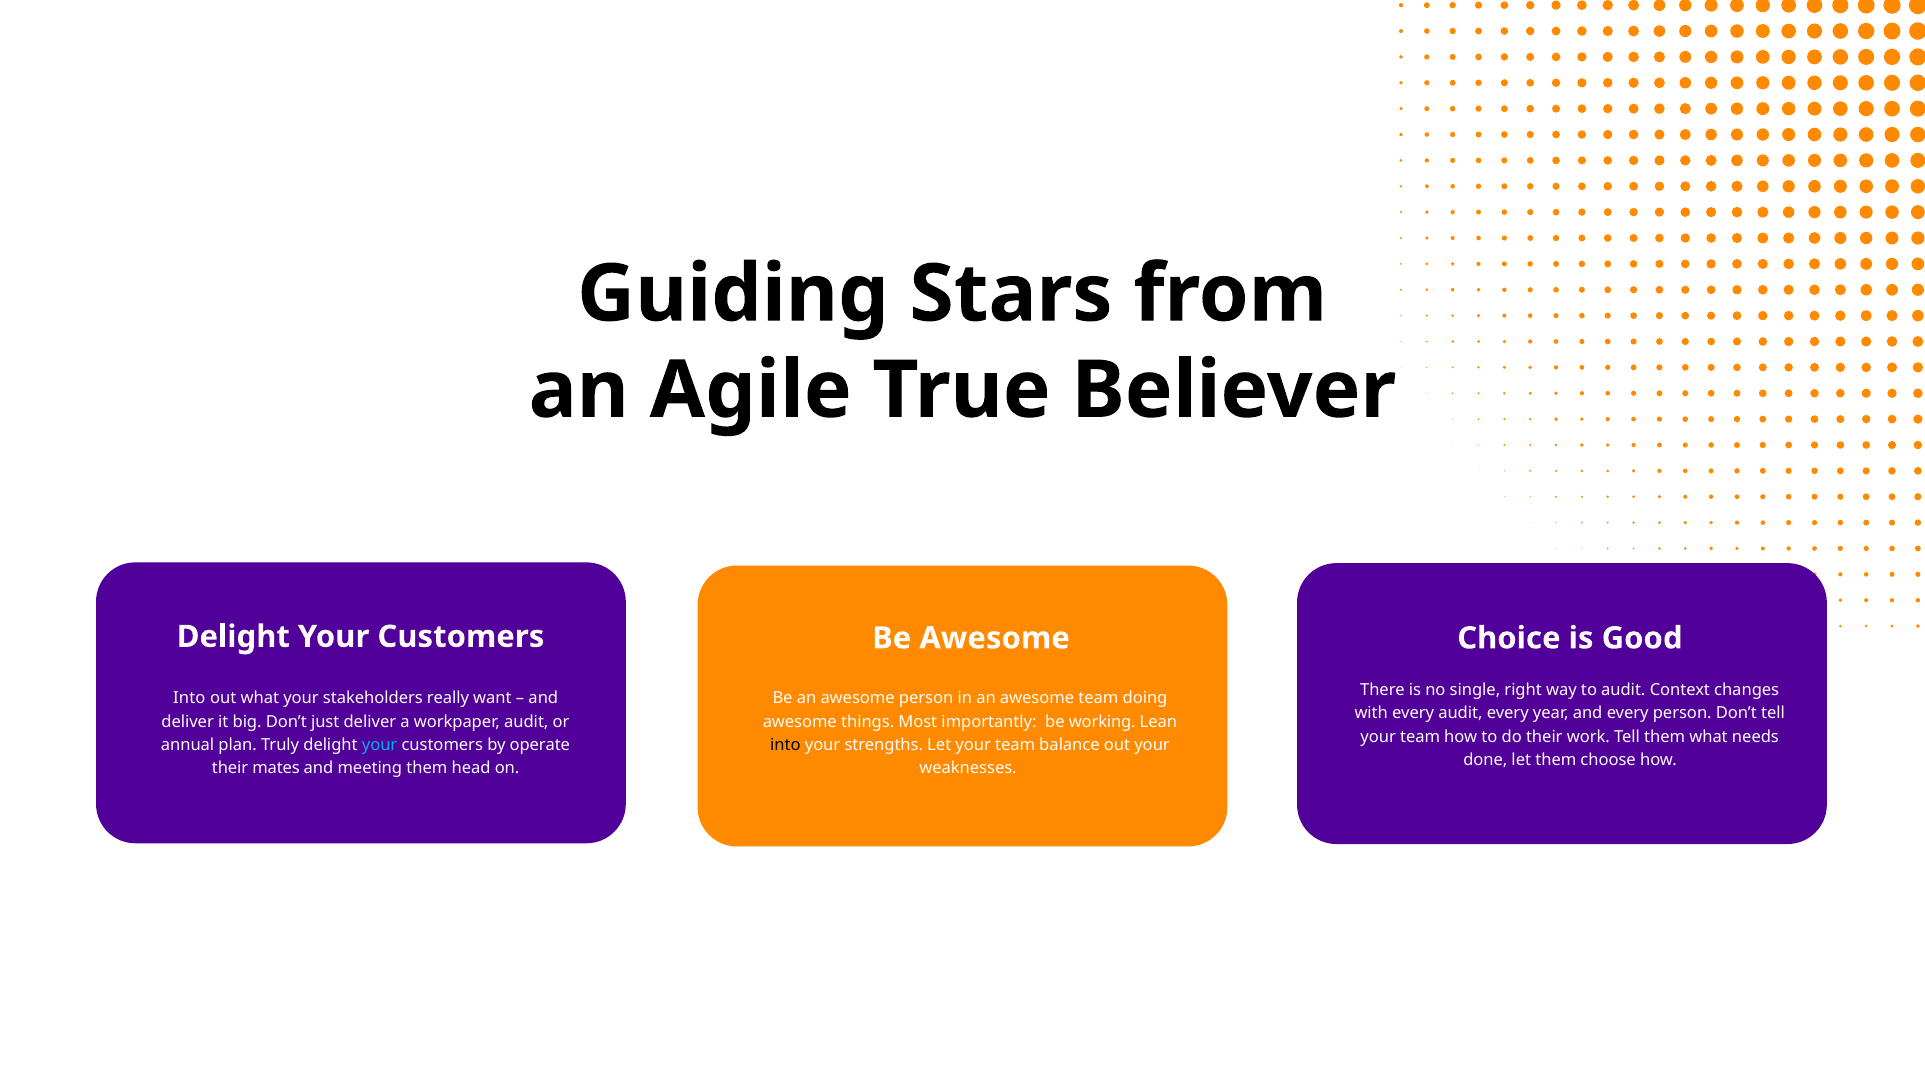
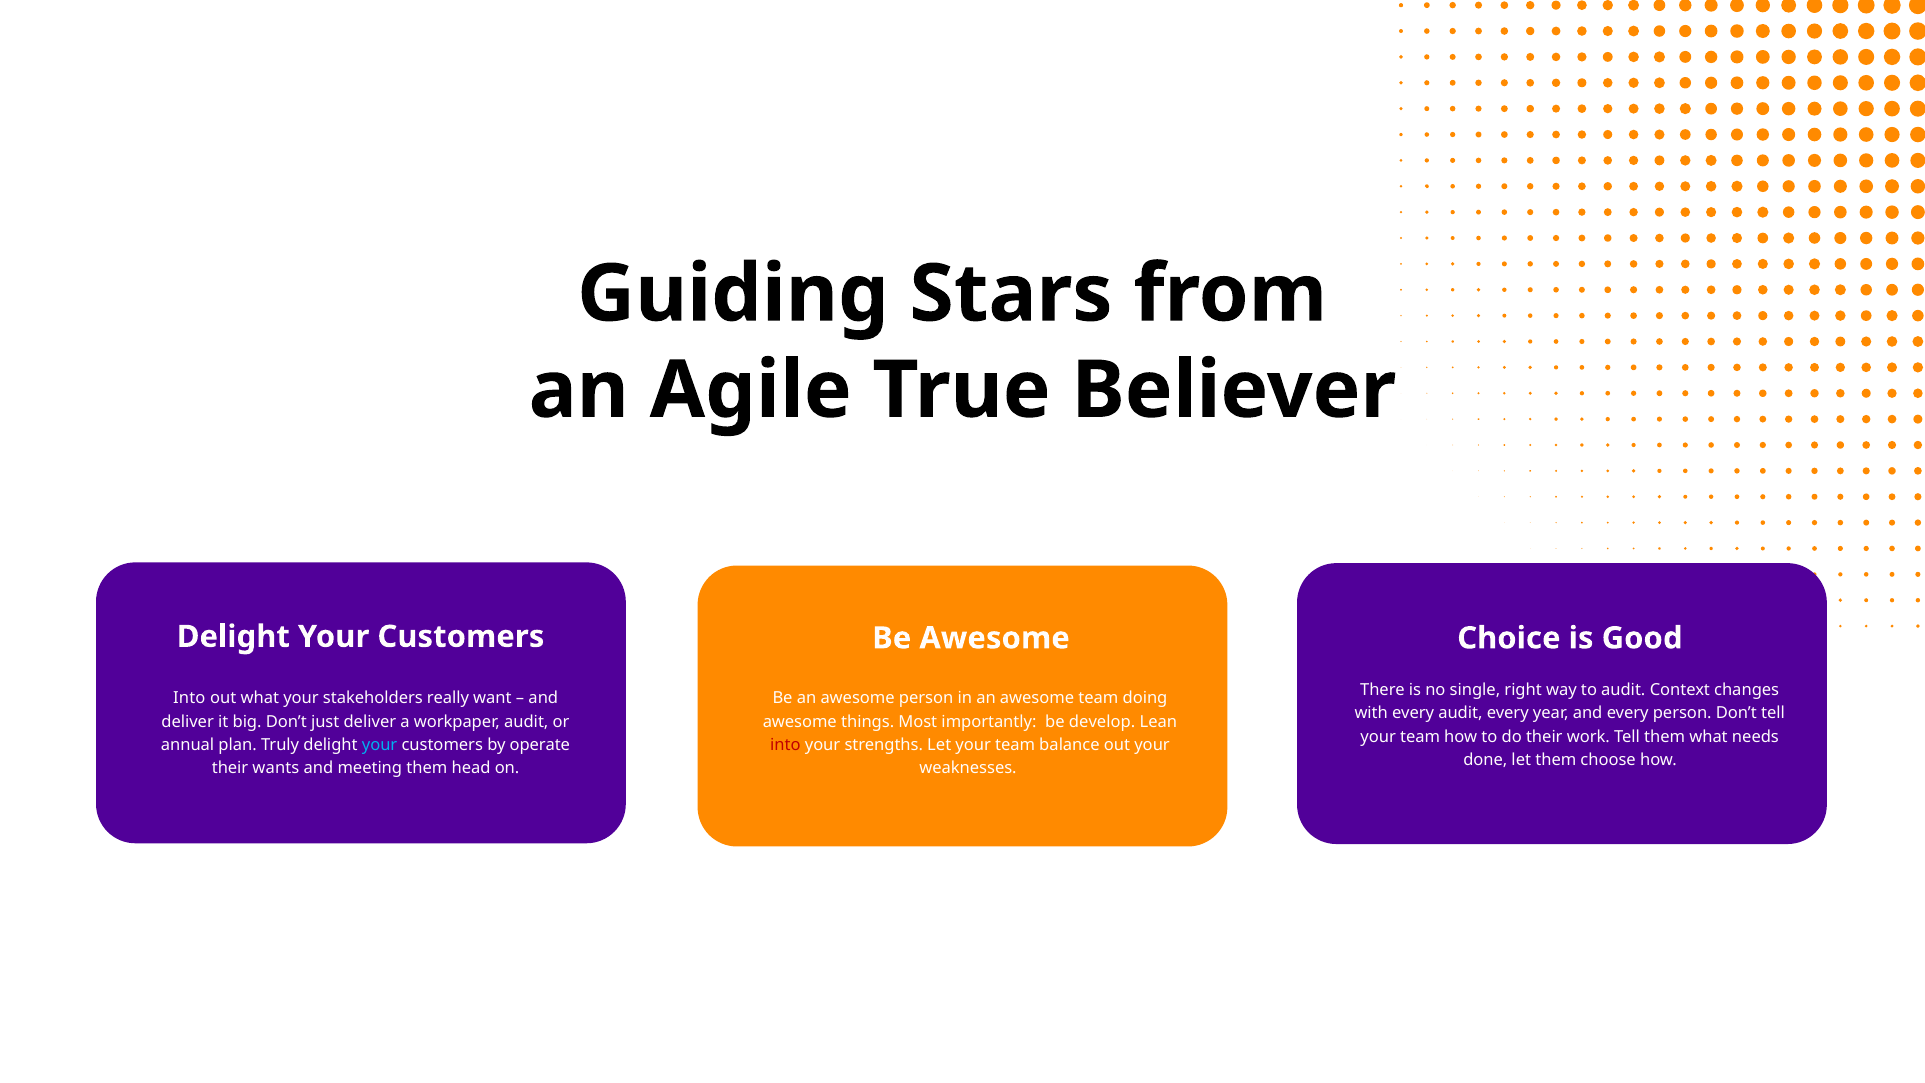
working: working -> develop
into at (785, 745) colour: black -> red
mates: mates -> wants
